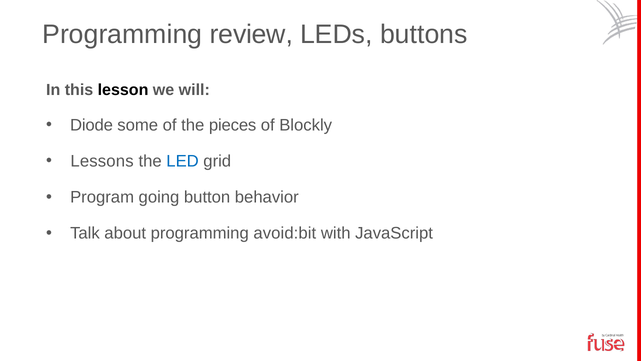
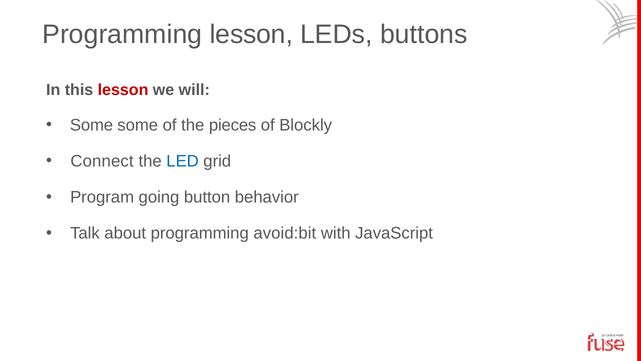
Programming review: review -> lesson
lesson at (123, 90) colour: black -> red
Diode at (92, 125): Diode -> Some
Lessons: Lessons -> Connect
